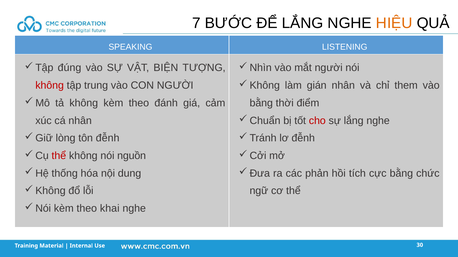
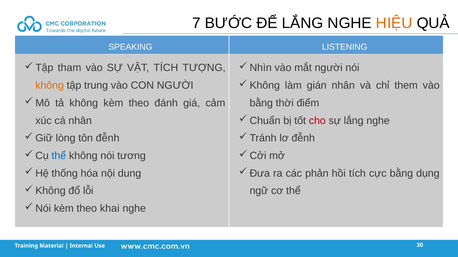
đúng: đúng -> tham
VẬT BIỆN: BIỆN -> TÍCH
không at (50, 86) colour: red -> orange
thể at (59, 156) colour: red -> blue
nguồn: nguồn -> tương
chức: chức -> dụng
